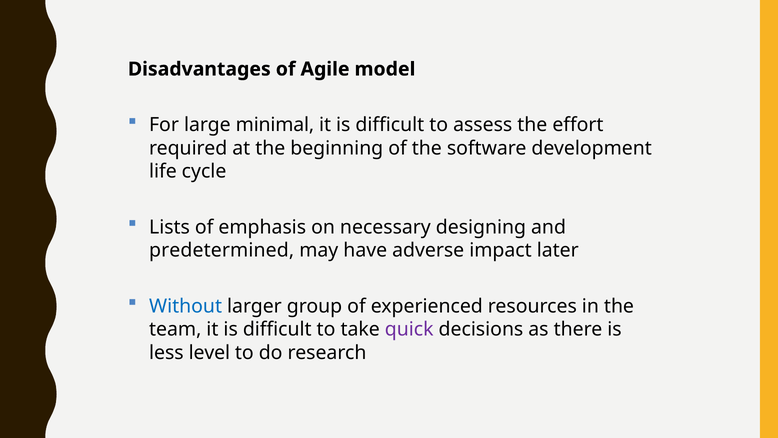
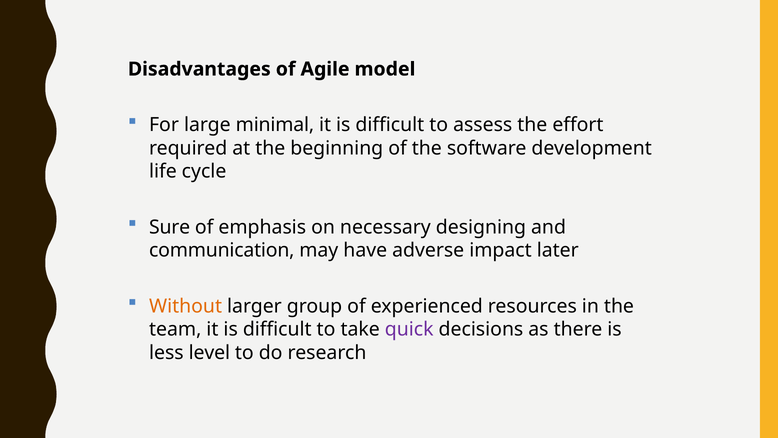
Lists: Lists -> Sure
predetermined: predetermined -> communication
Without colour: blue -> orange
